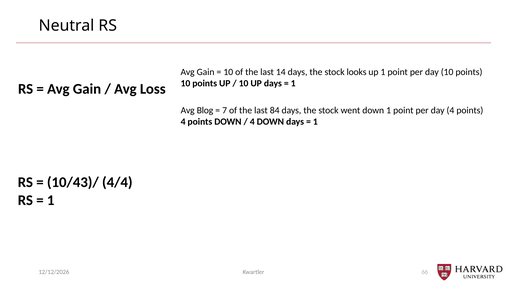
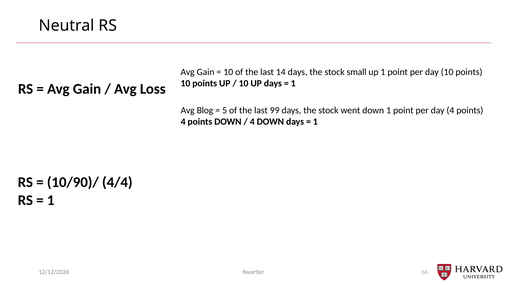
looks: looks -> small
7: 7 -> 5
84: 84 -> 99
10/43)/: 10/43)/ -> 10/90)/
